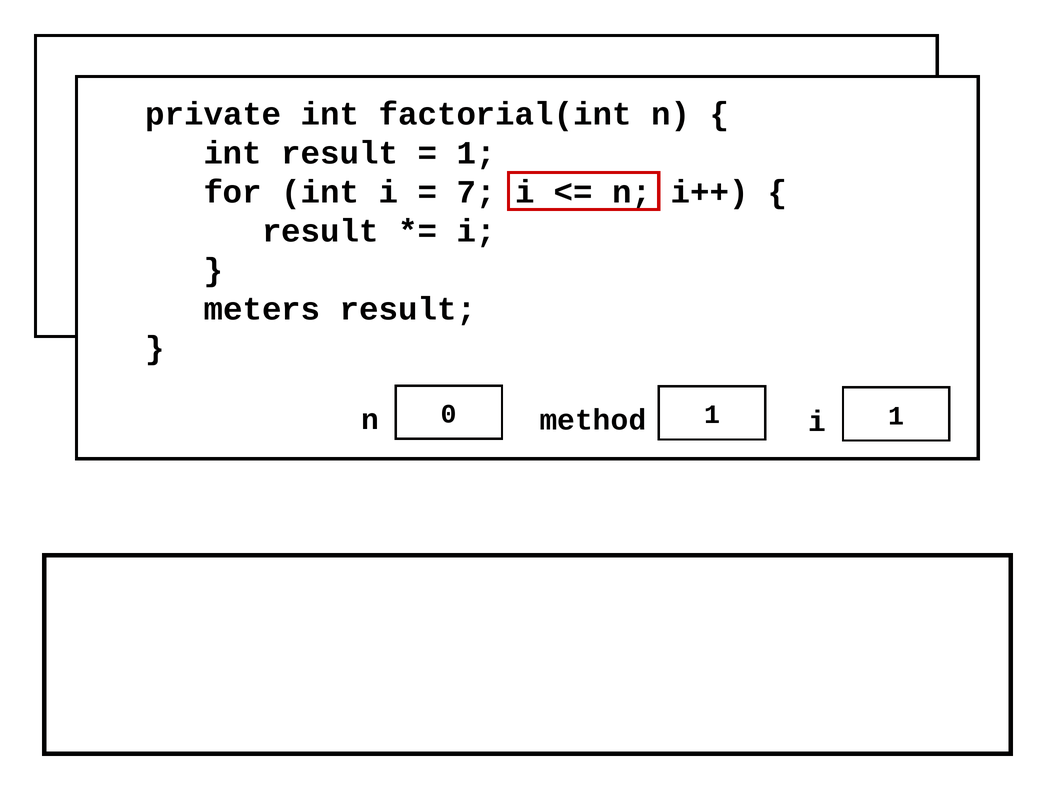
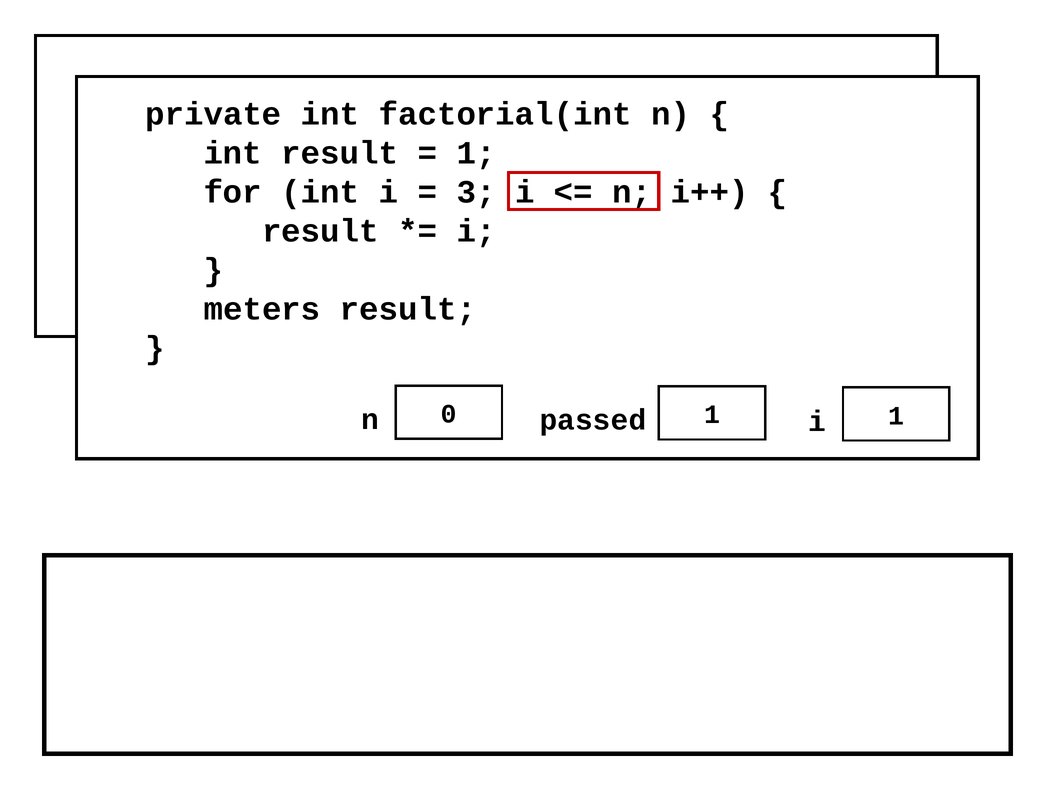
7: 7 -> 3
method: method -> passed
